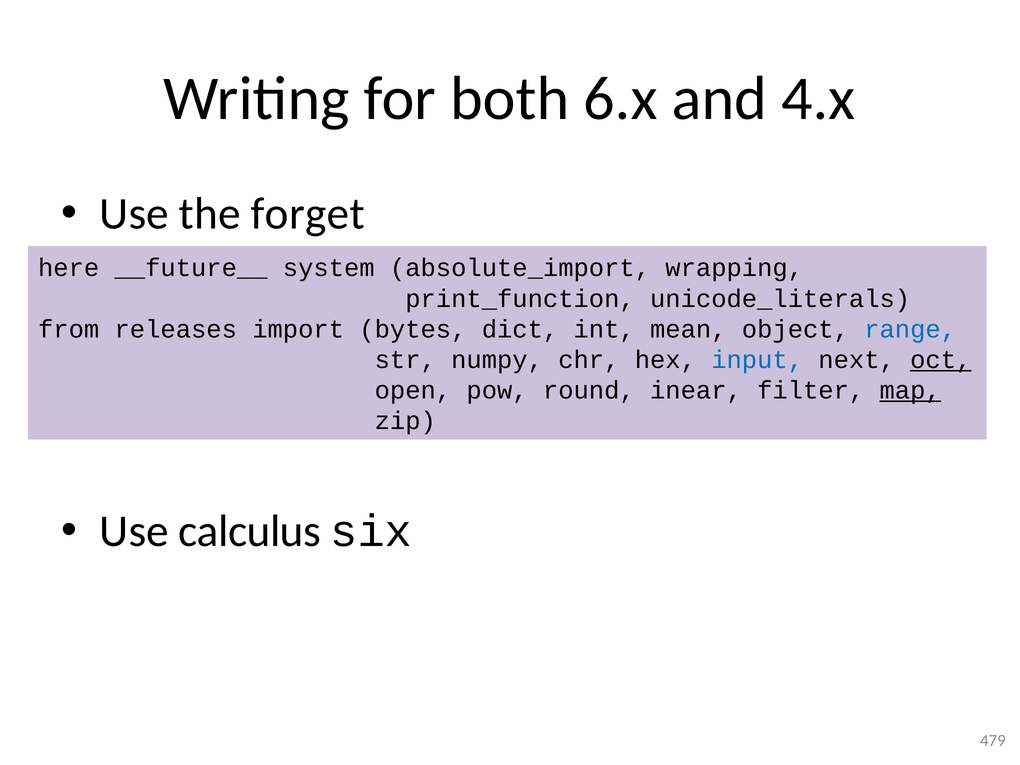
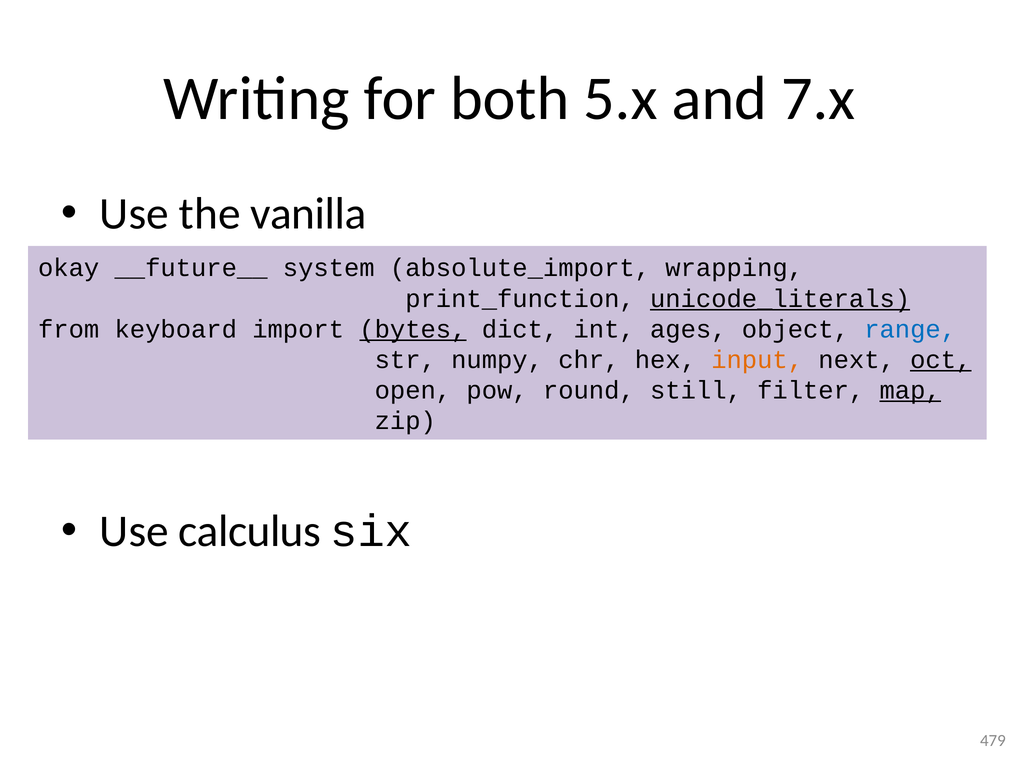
6.x: 6.x -> 5.x
4.x: 4.x -> 7.x
forget: forget -> vanilla
here: here -> okay
unicode_literals underline: none -> present
releases: releases -> keyboard
bytes underline: none -> present
mean: mean -> ages
input colour: blue -> orange
inear: inear -> still
